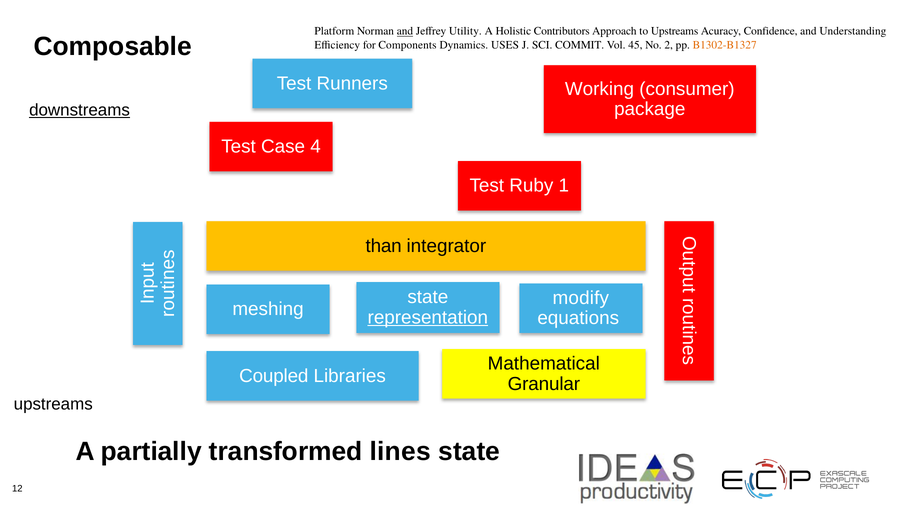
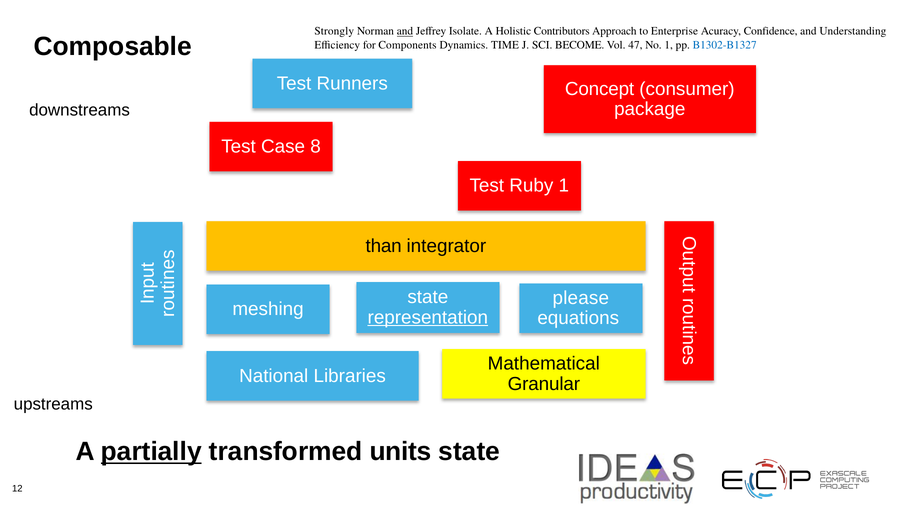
Platform: Platform -> Strongly
Utility: Utility -> Isolate
to Upstreams: Upstreams -> Enterprise
USES: USES -> TIME
COMMIT: COMMIT -> BECOME
45: 45 -> 47
No 2: 2 -> 1
B1302-B1327 colour: orange -> blue
Working: Working -> Concept
downstreams underline: present -> none
4: 4 -> 8
modify: modify -> please
Coupled: Coupled -> National
partially underline: none -> present
lines: lines -> units
